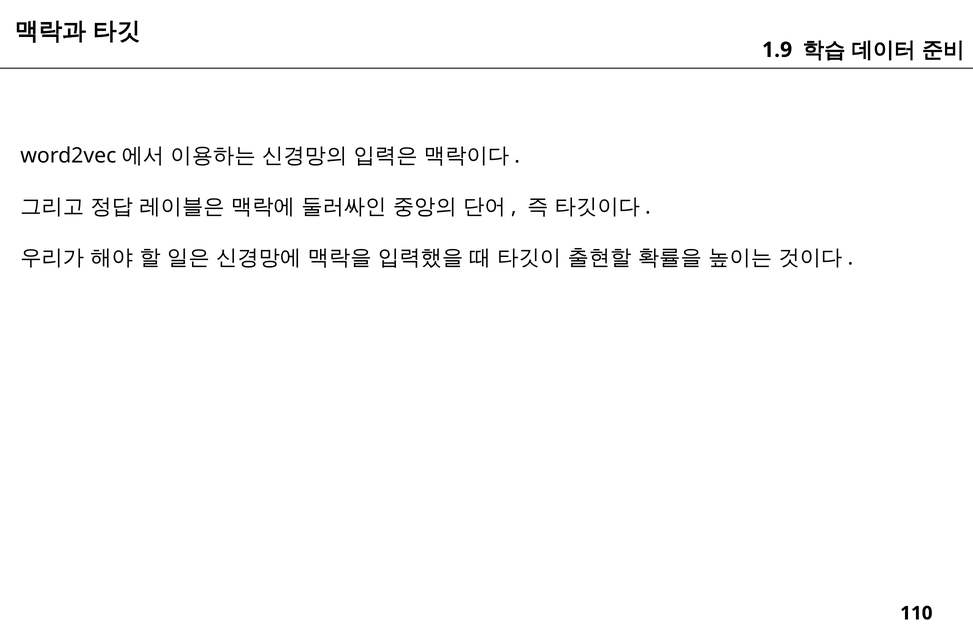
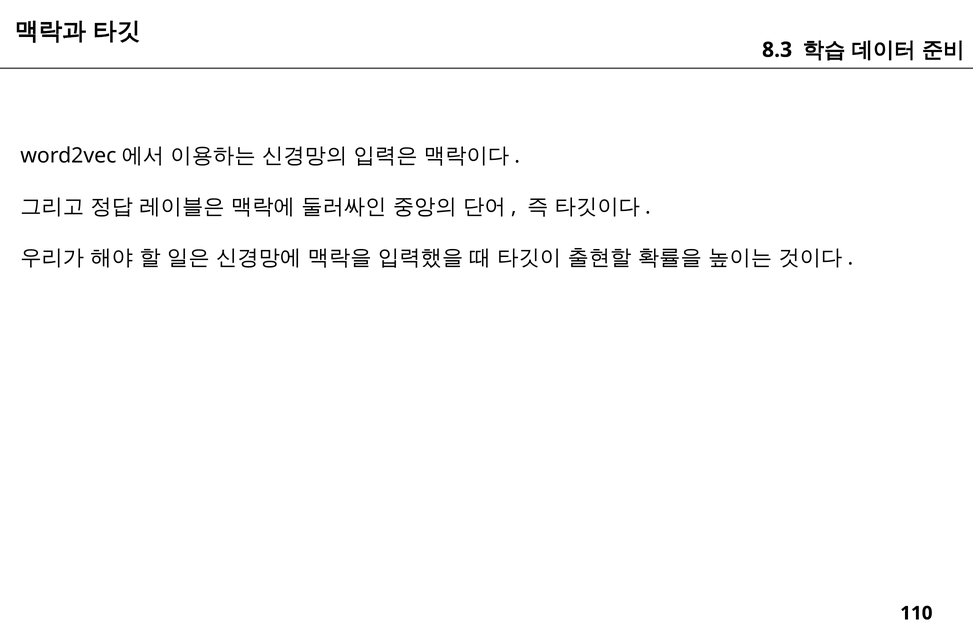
1.9: 1.9 -> 8.3
